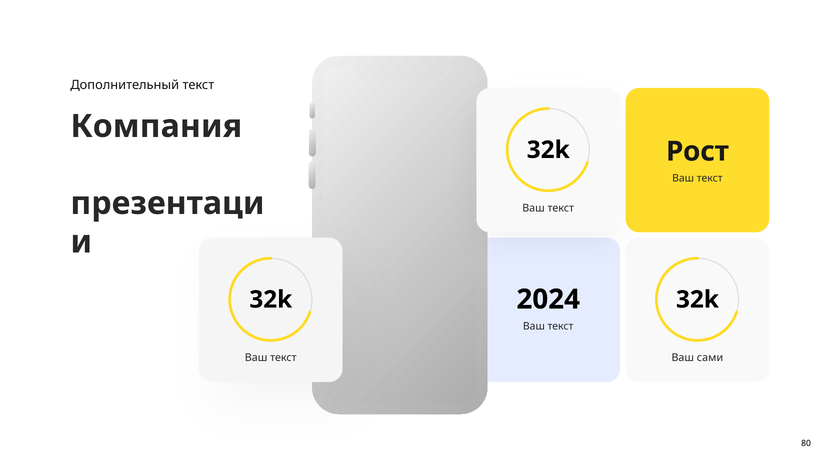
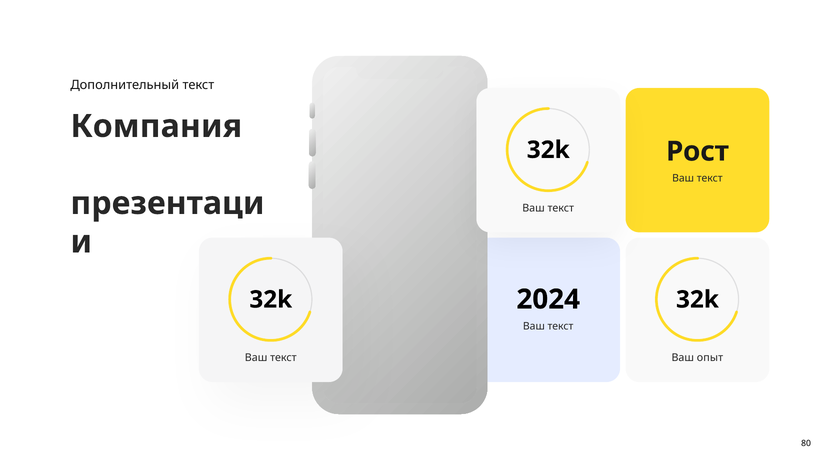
сами: сами -> опыт
